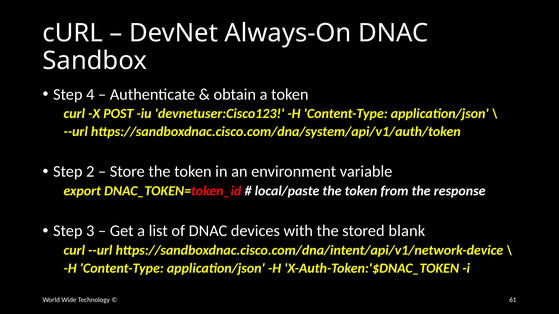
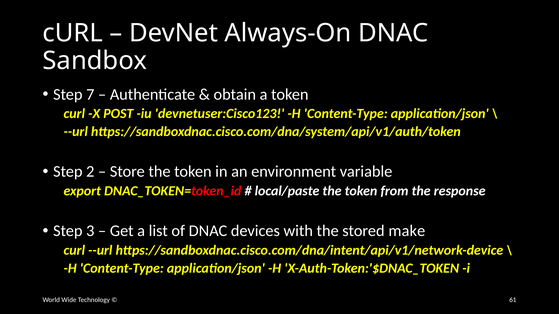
4: 4 -> 7
blank: blank -> make
